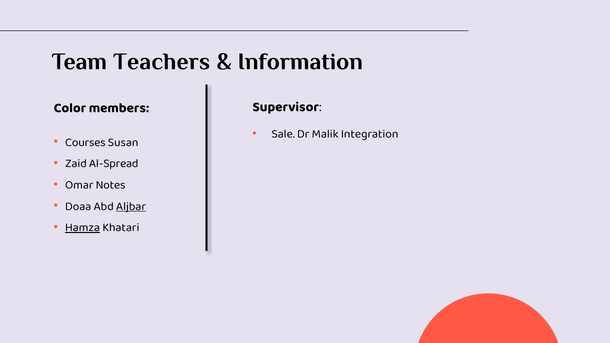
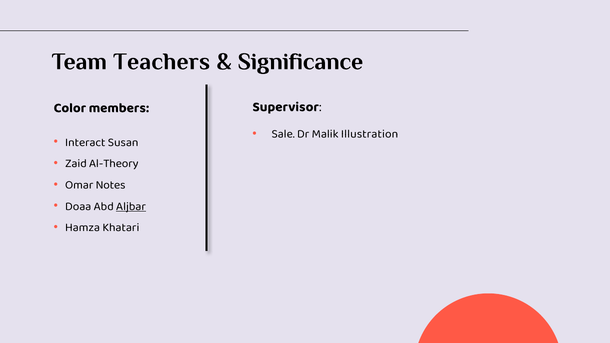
Information: Information -> Significance
Integration: Integration -> Illustration
Courses: Courses -> Interact
Al-Spread: Al-Spread -> Al-Theory
Hamza underline: present -> none
